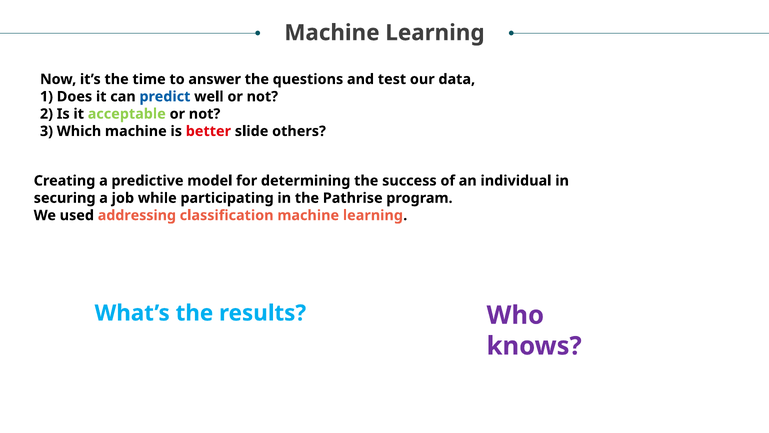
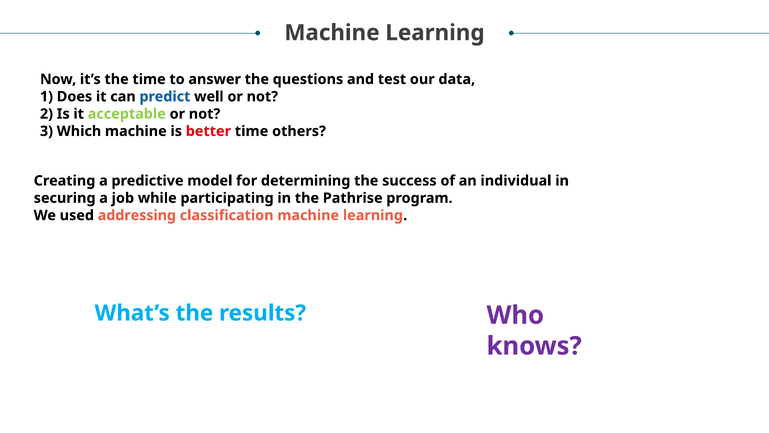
better slide: slide -> time
